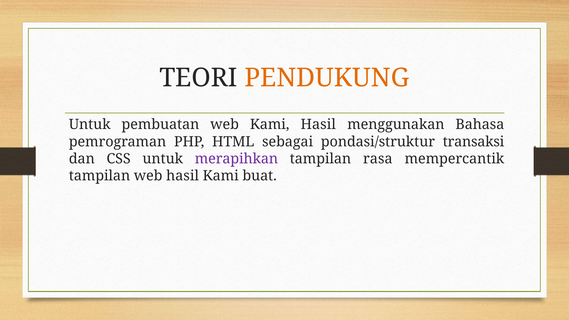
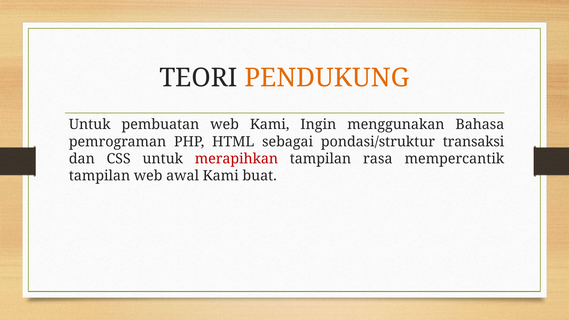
Kami Hasil: Hasil -> Ingin
merapihkan colour: purple -> red
web hasil: hasil -> awal
